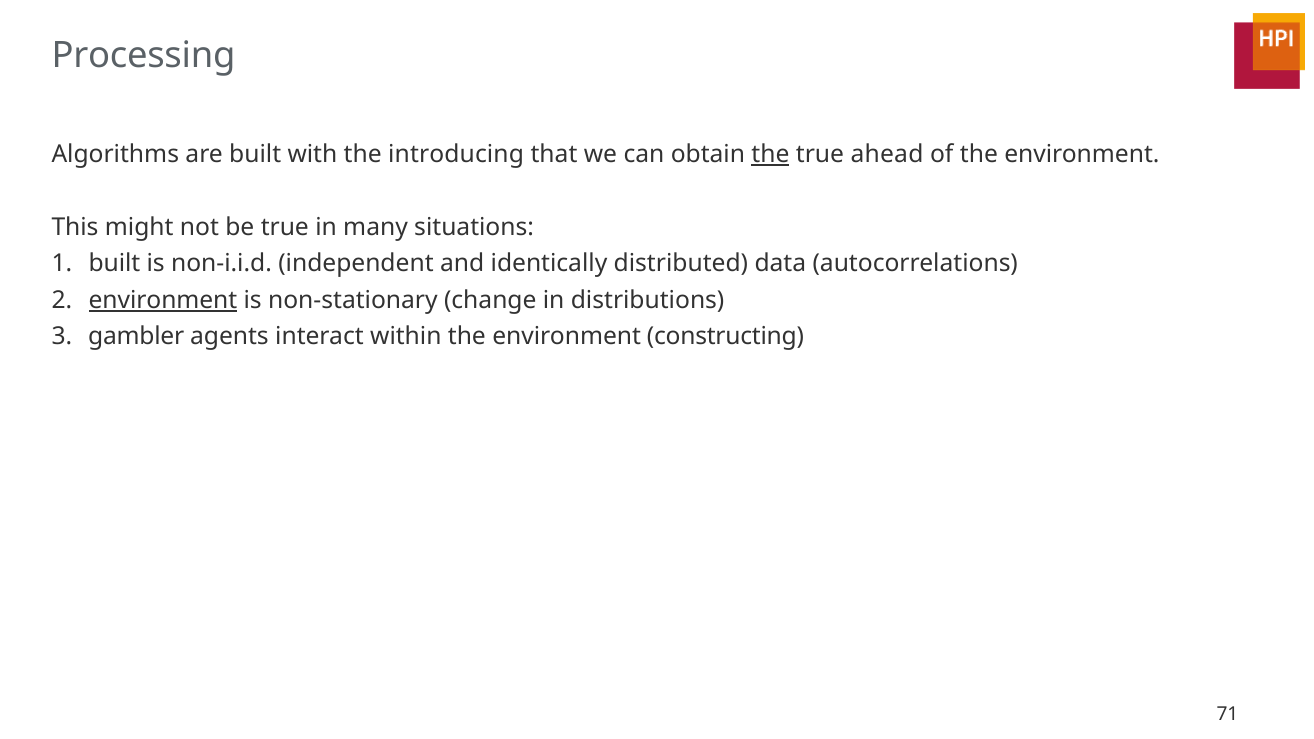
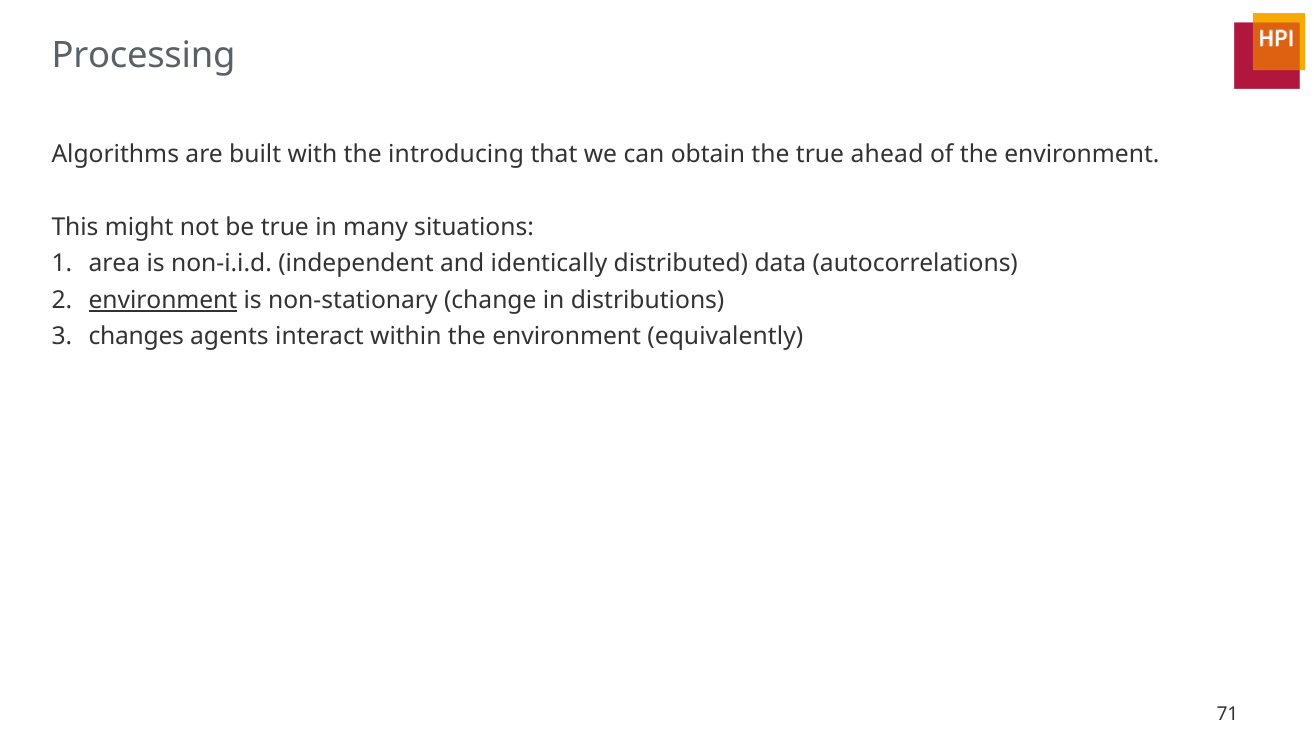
the at (770, 154) underline: present -> none
built at (114, 264): built -> area
gambler: gambler -> changes
constructing: constructing -> equivalently
